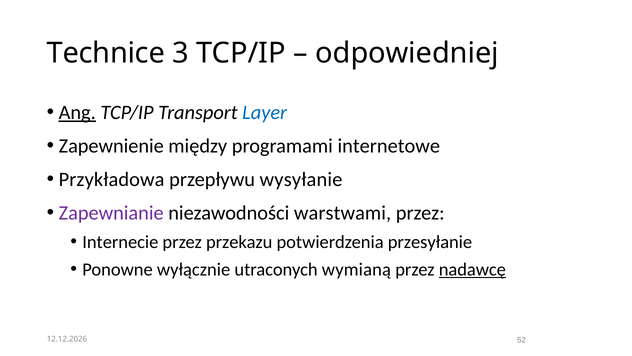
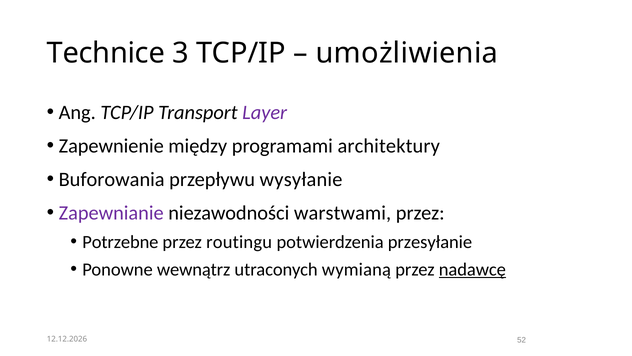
odpowiedniej: odpowiedniej -> umożliwienia
Ang underline: present -> none
Layer colour: blue -> purple
internetowe: internetowe -> architektury
Przykładowa: Przykładowa -> Buforowania
Internecie: Internecie -> Potrzebne
przekazu: przekazu -> routingu
wyłącznie: wyłącznie -> wewnątrz
